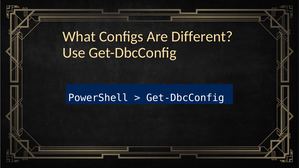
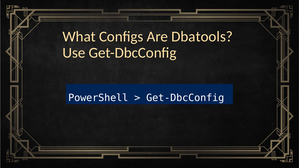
Different: Different -> Dbatools
